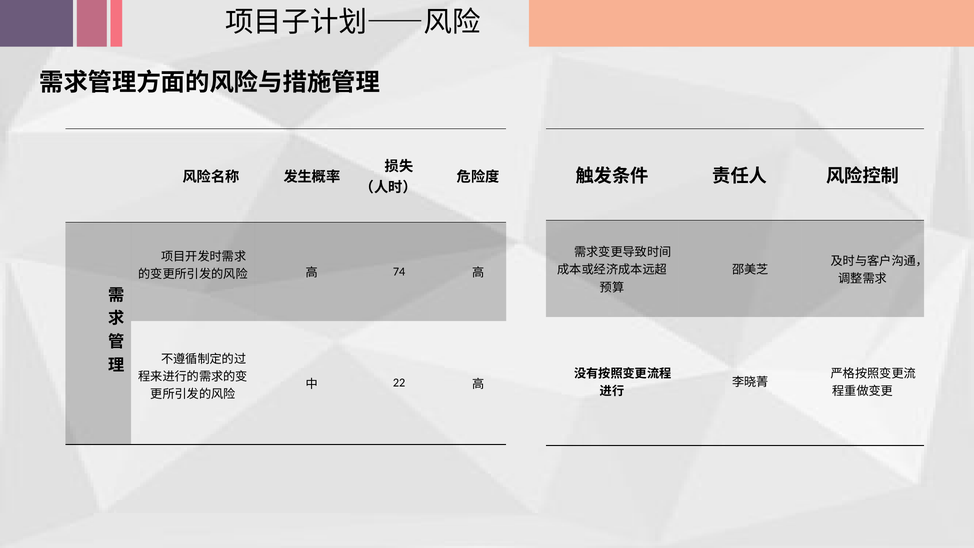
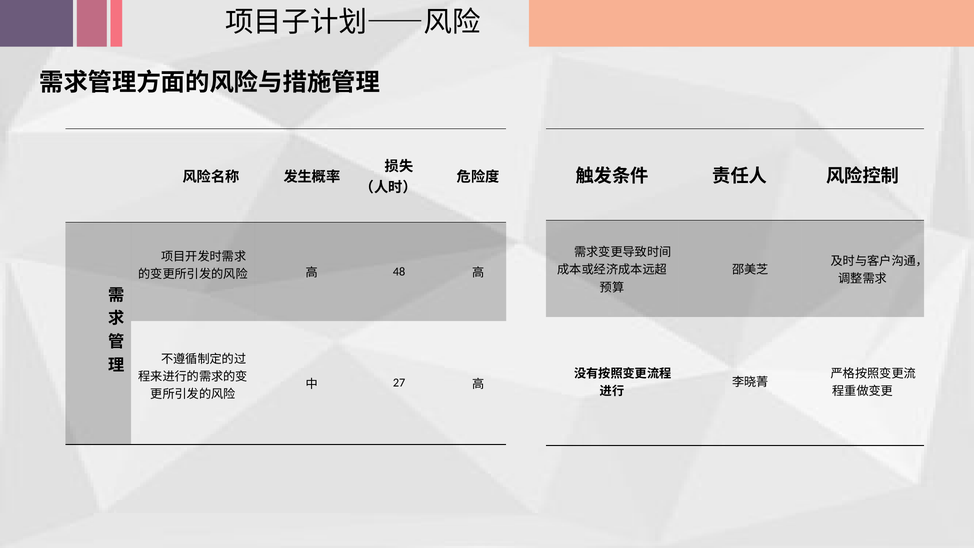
74: 74 -> 48
22: 22 -> 27
